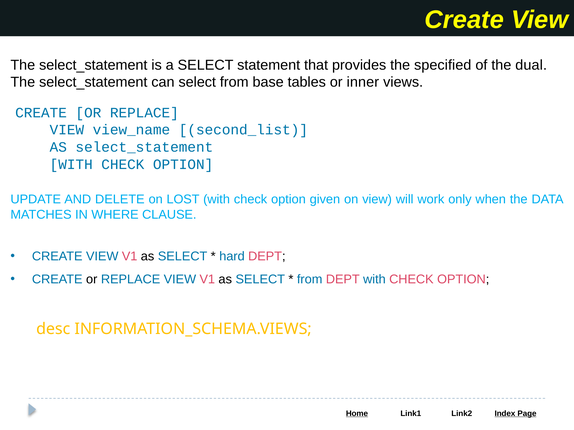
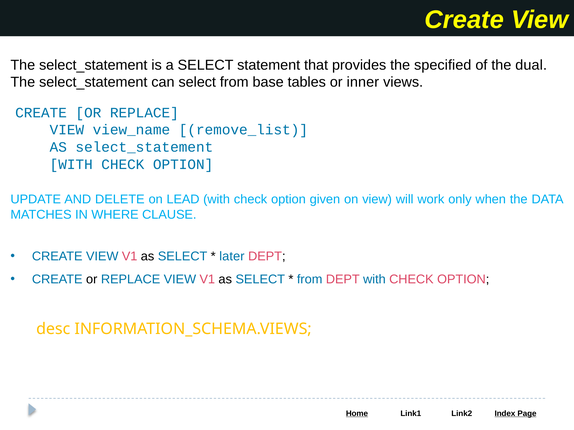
second_list: second_list -> remove_list
LOST: LOST -> LEAD
hard: hard -> later
